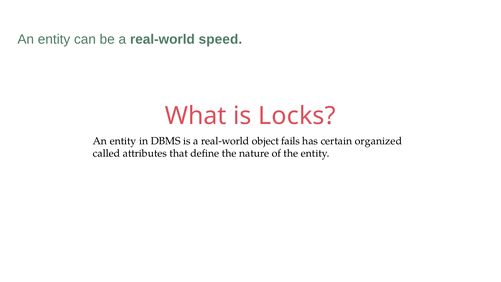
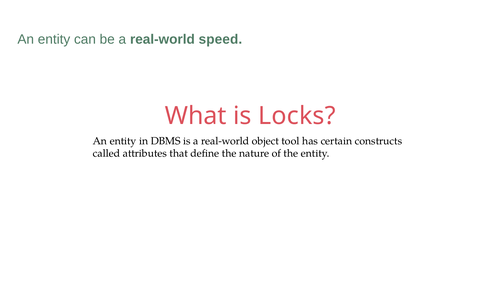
fails: fails -> tool
organized: organized -> constructs
